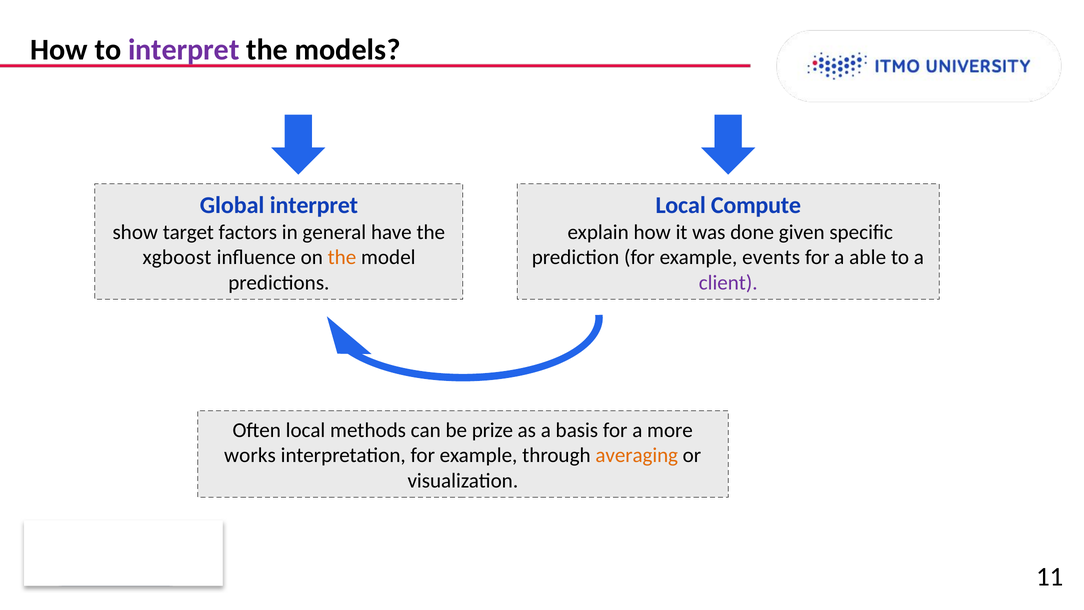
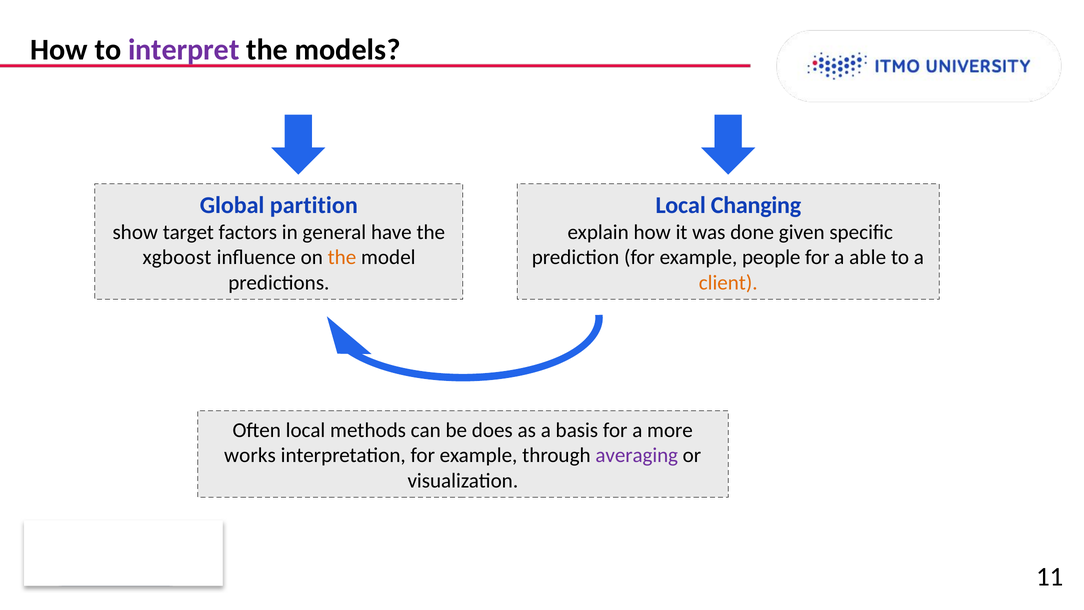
Global interpret: interpret -> partition
Compute: Compute -> Changing
events: events -> people
client colour: purple -> orange
prize: prize -> does
averaging colour: orange -> purple
